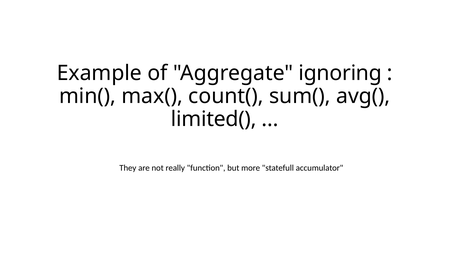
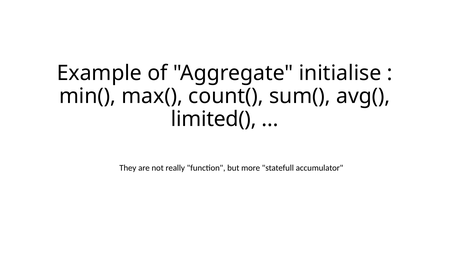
ignoring: ignoring -> initialise
